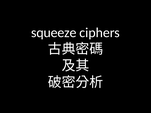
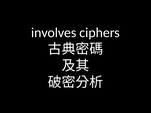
squeeze: squeeze -> involves
